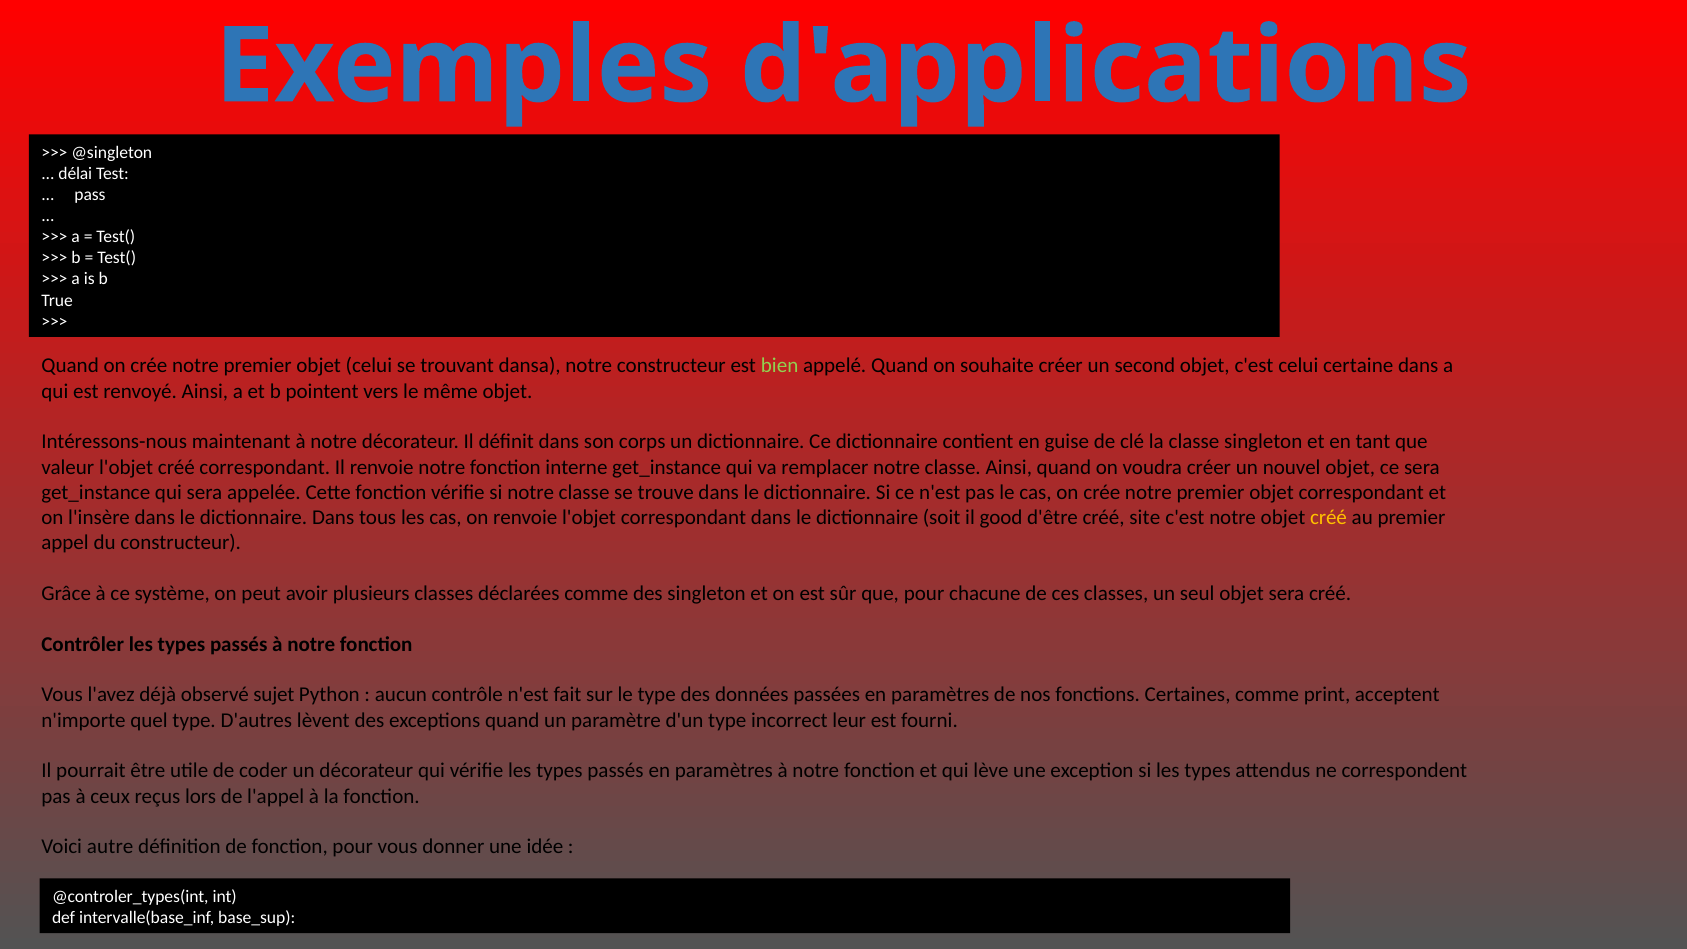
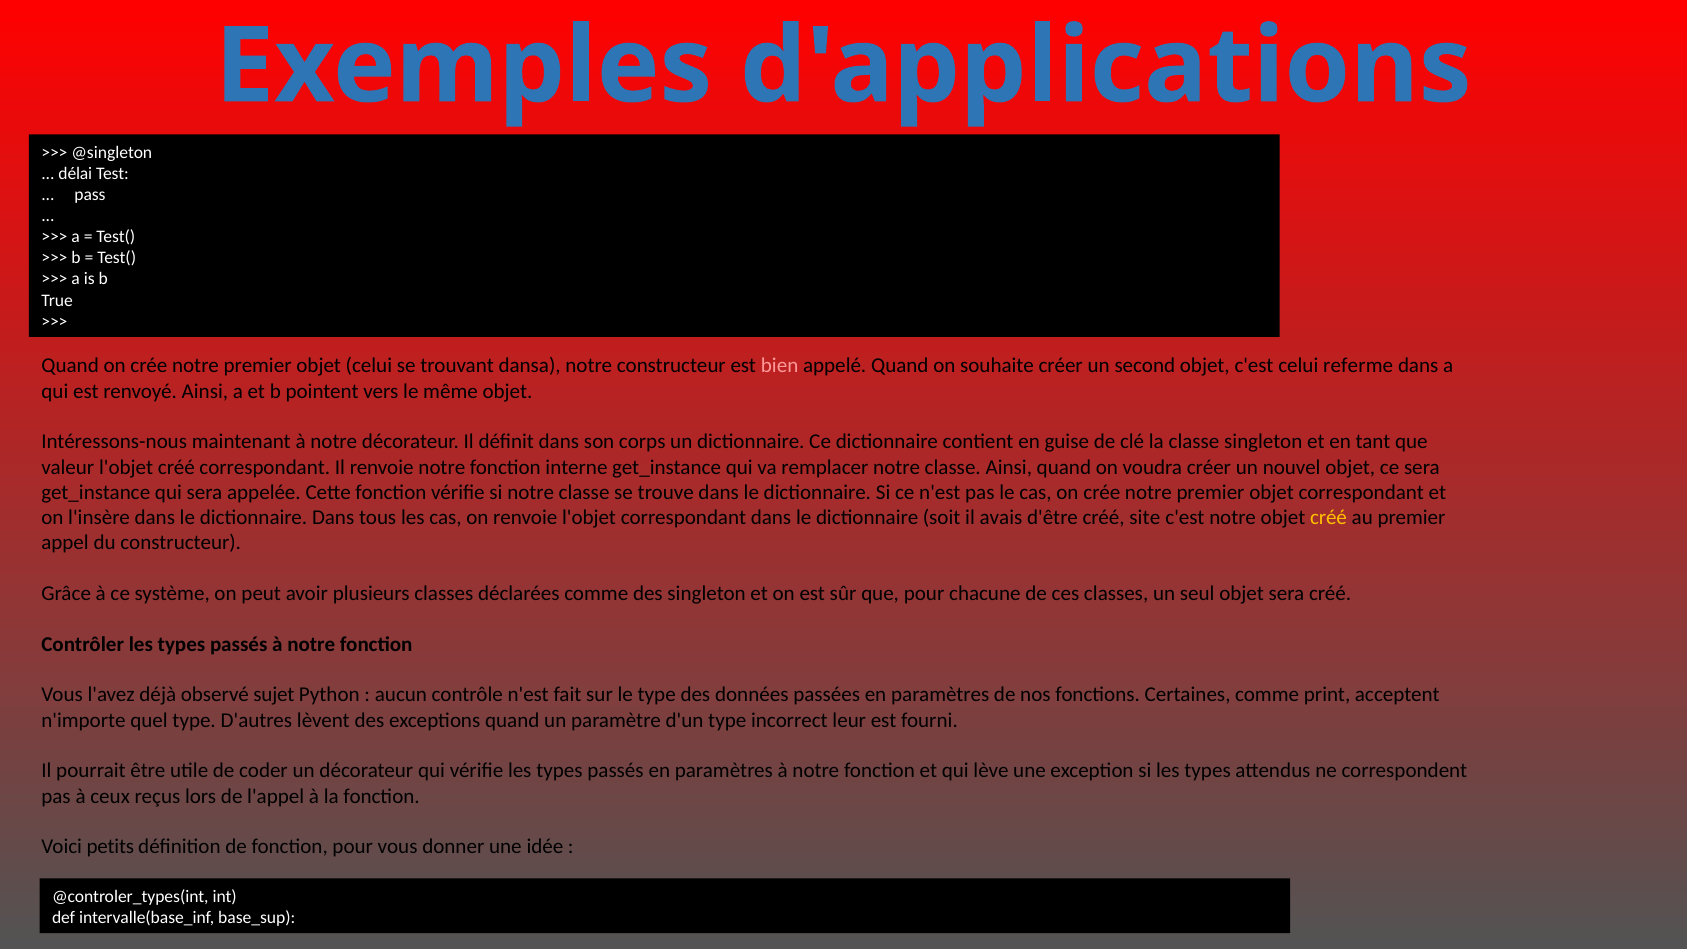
bien colour: light green -> pink
certaine: certaine -> referme
good: good -> avais
autre: autre -> petits
